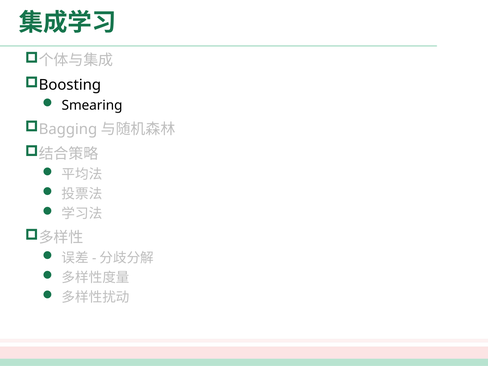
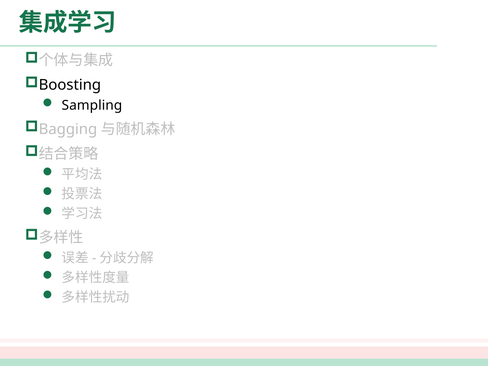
Smearing: Smearing -> Sampling
